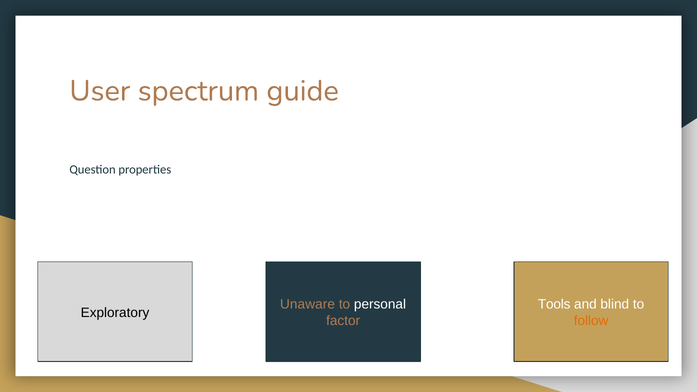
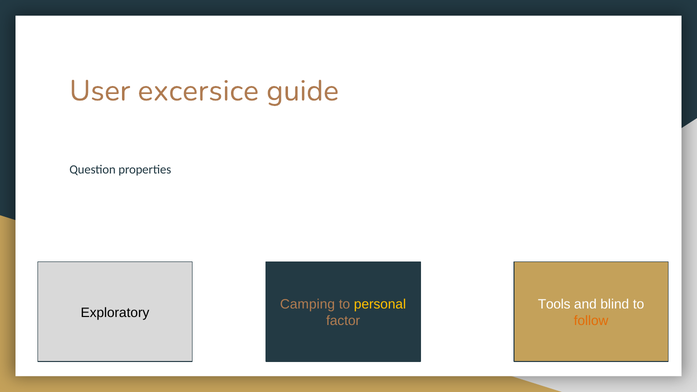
spectrum: spectrum -> excersice
Unaware: Unaware -> Camping
personal colour: white -> yellow
